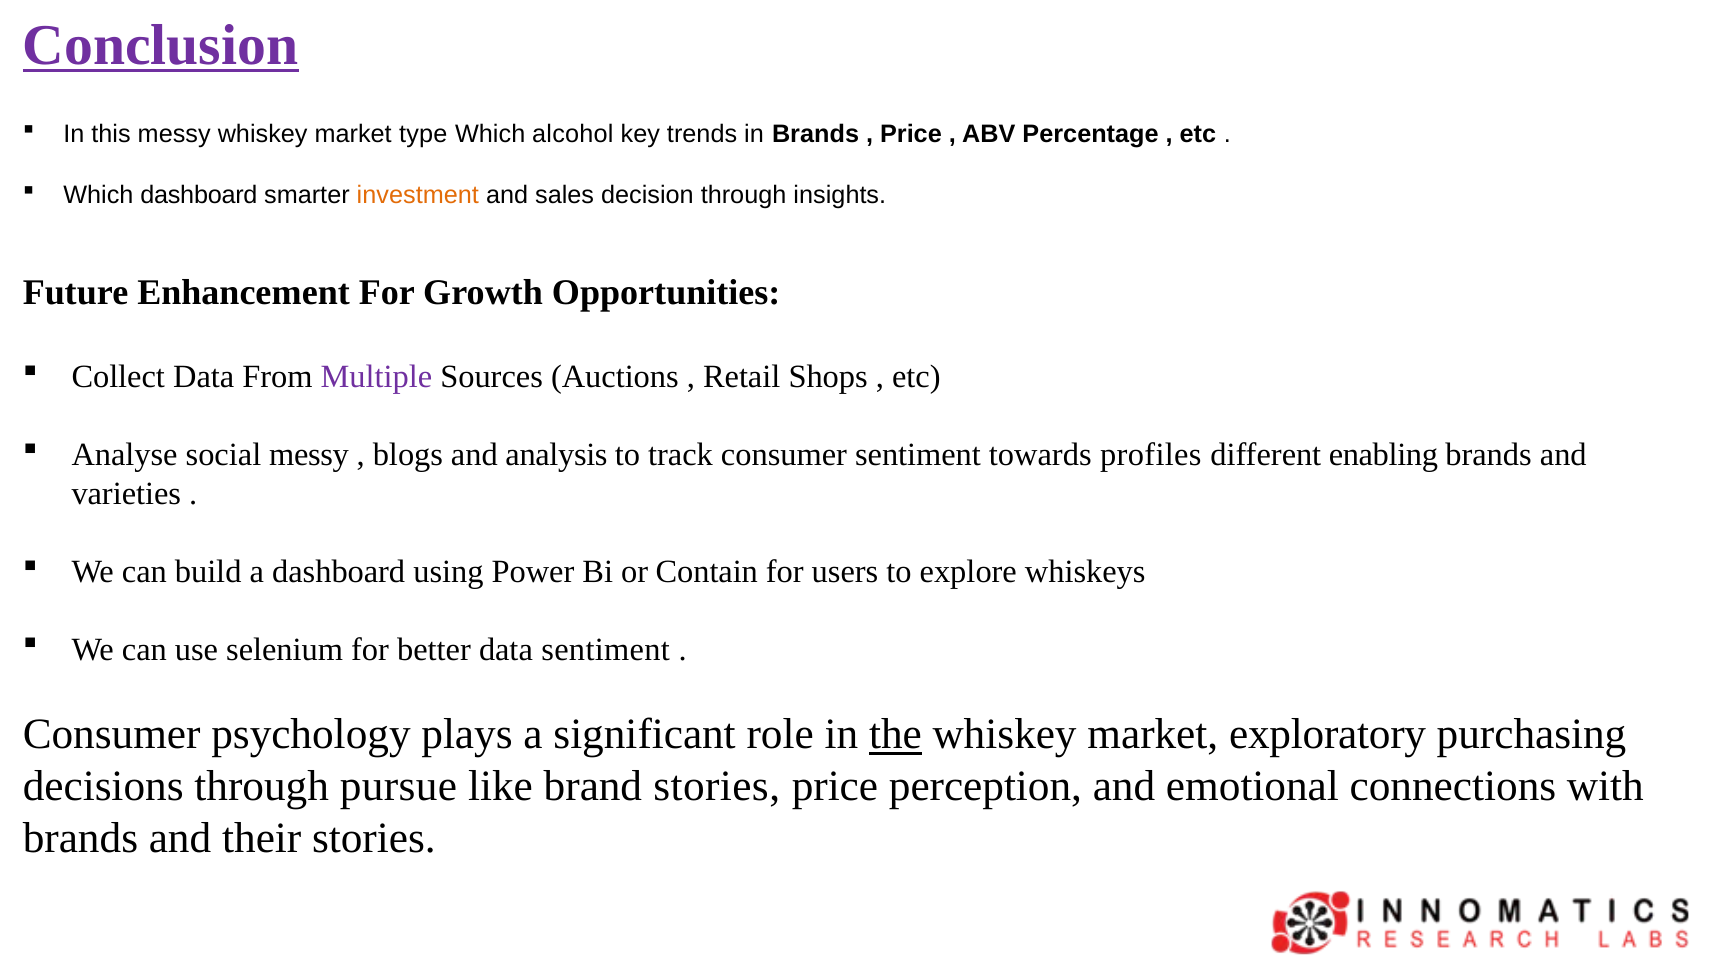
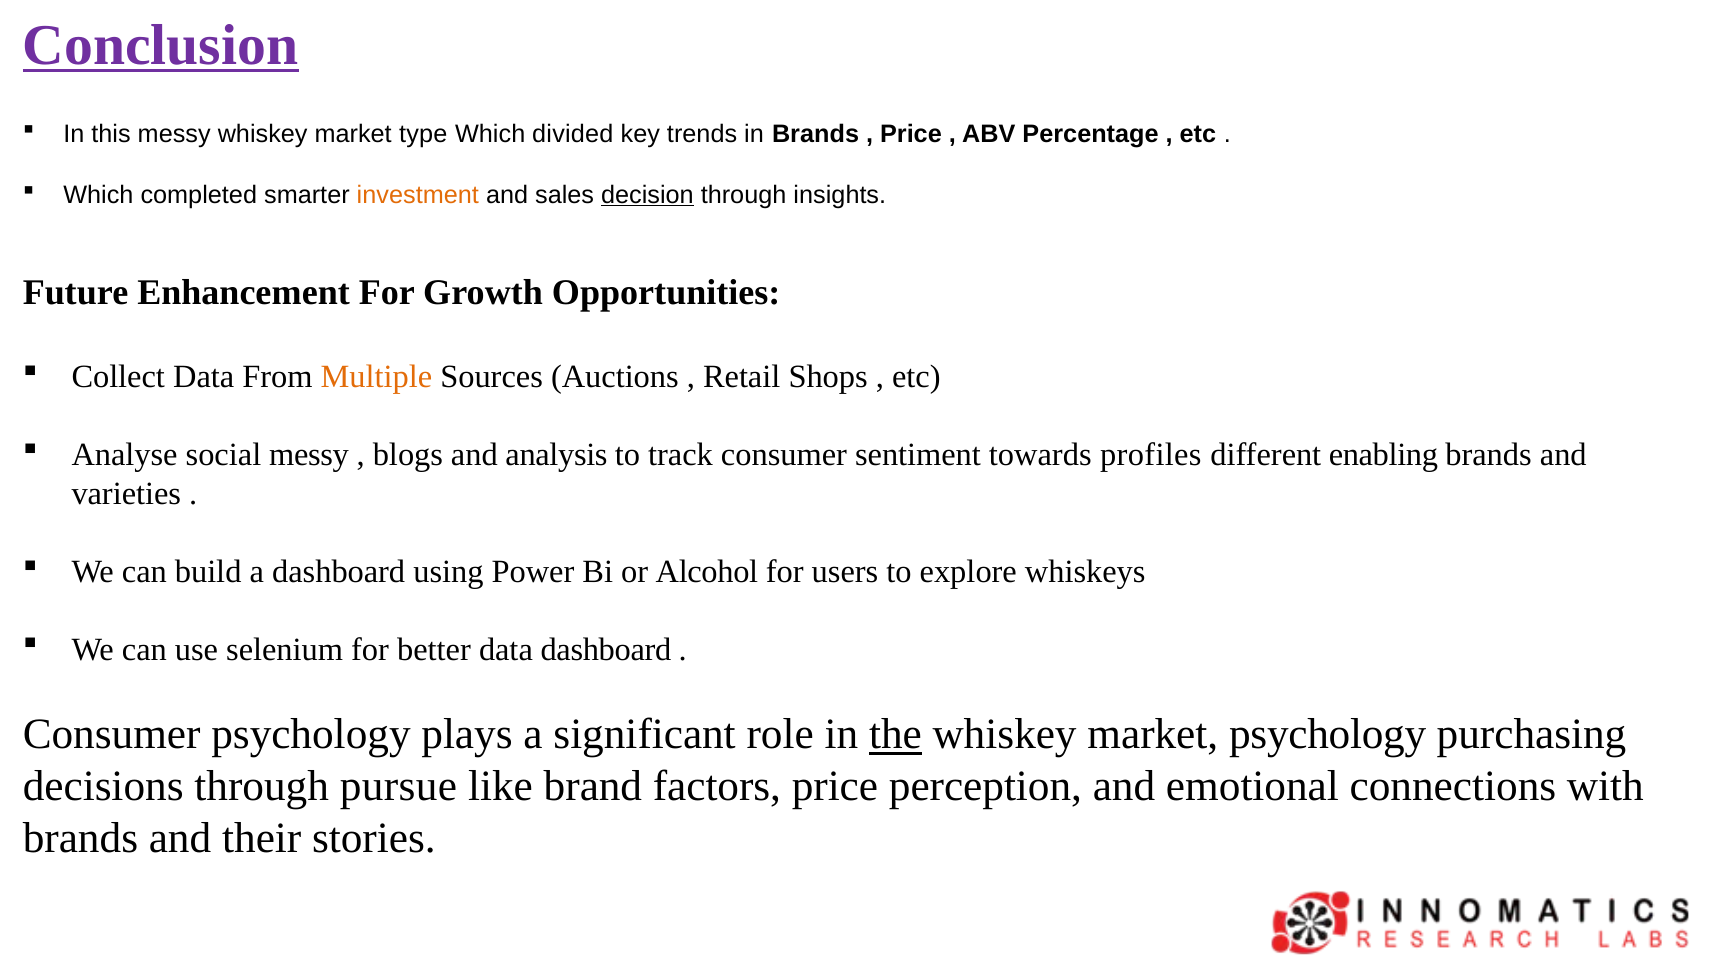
alcohol: alcohol -> divided
Which dashboard: dashboard -> completed
decision underline: none -> present
Multiple colour: purple -> orange
Contain: Contain -> Alcohol
data sentiment: sentiment -> dashboard
market exploratory: exploratory -> psychology
brand stories: stories -> factors
